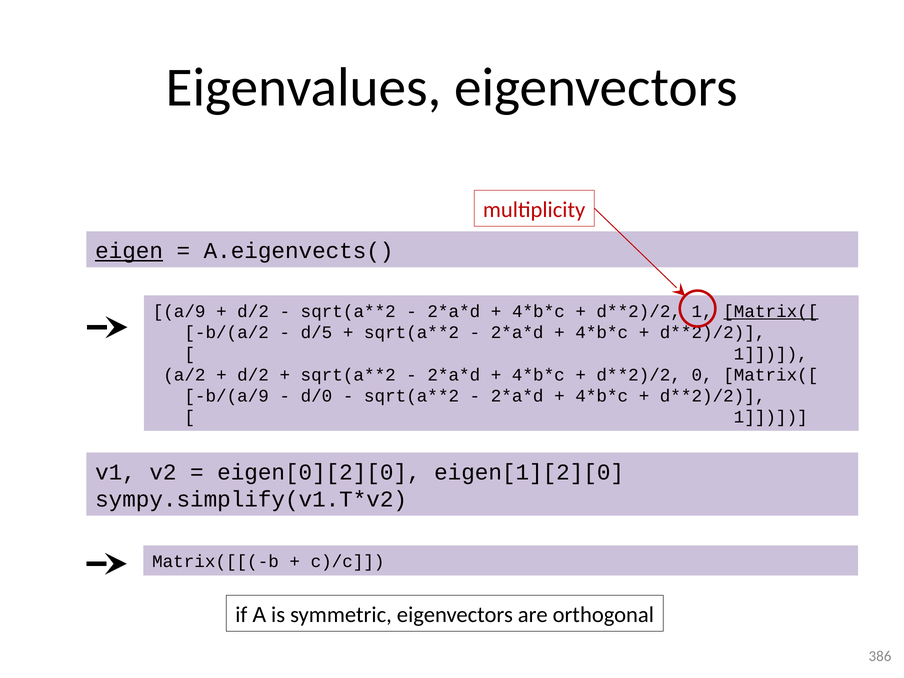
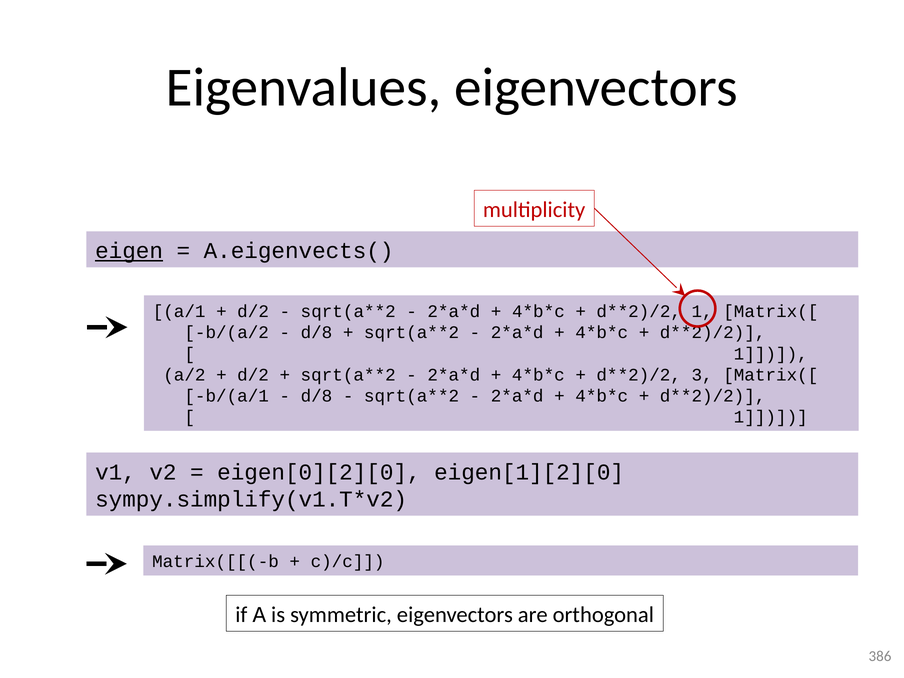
a/9: a/9 -> a/1
Matrix([ at (771, 311) underline: present -> none
d/5 at (316, 333): d/5 -> d/8
0: 0 -> 3
b/(a/9: b/(a/9 -> b/(a/1
d/0 at (316, 396): d/0 -> d/8
